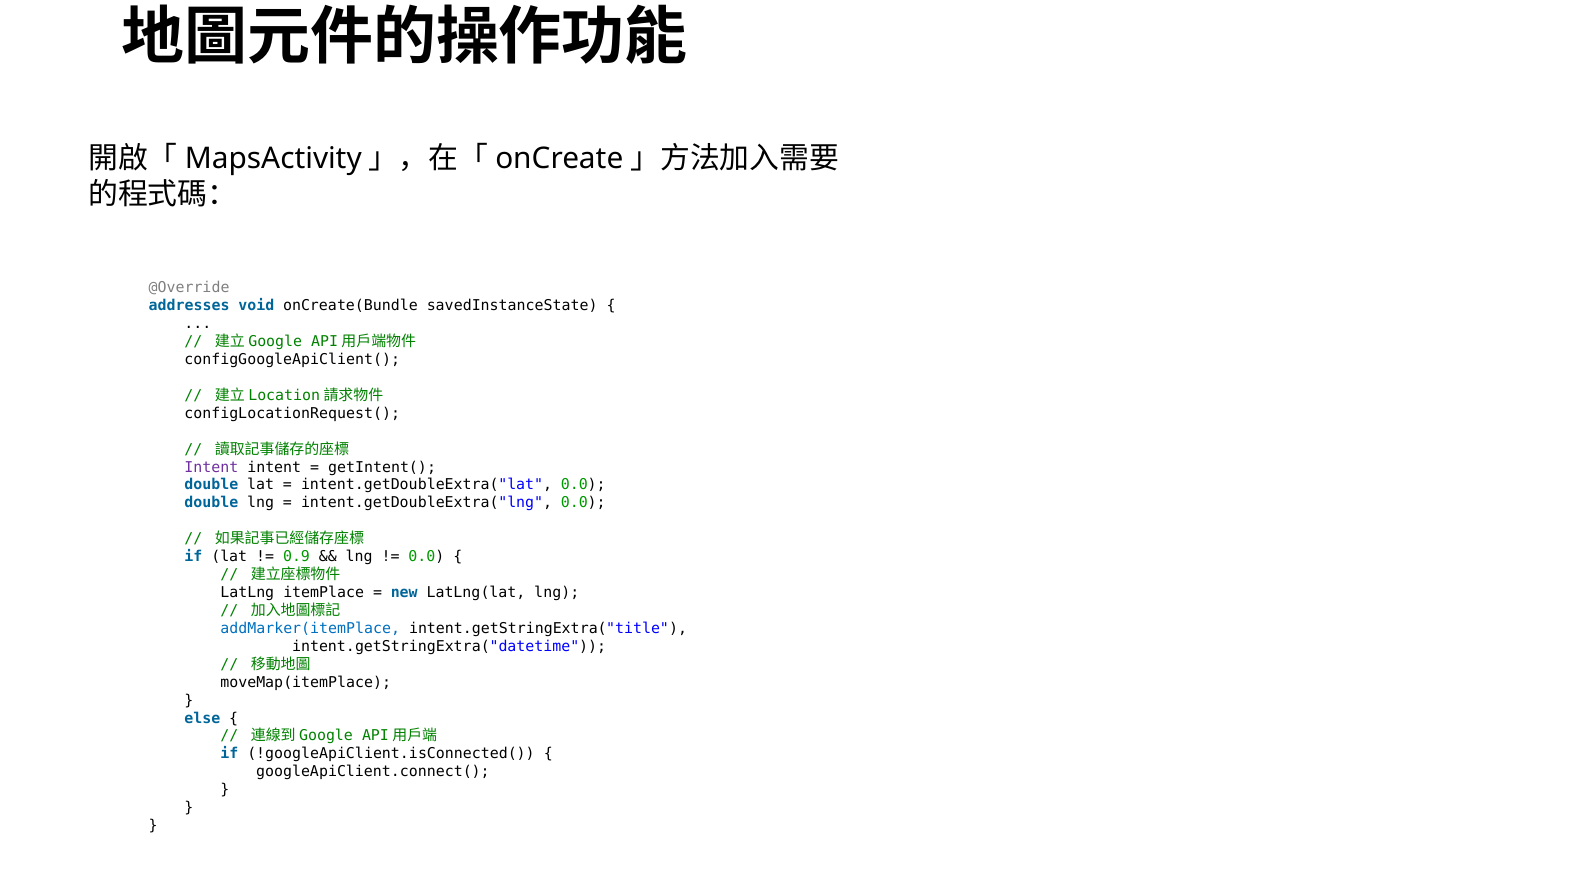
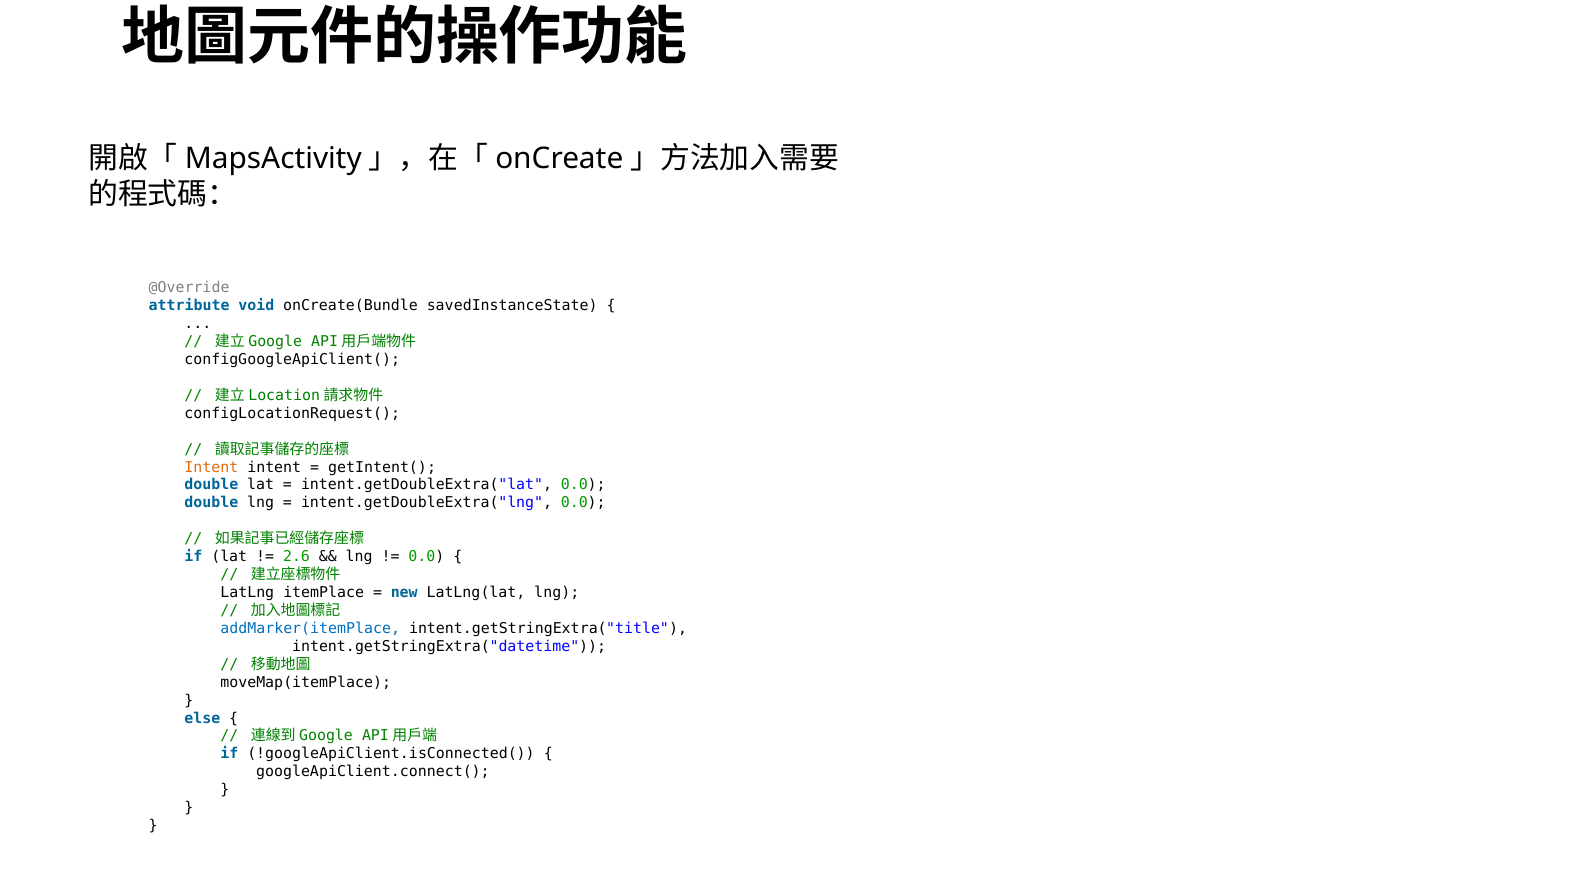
addresses: addresses -> attribute
Intent at (211, 467) colour: purple -> orange
0.9: 0.9 -> 2.6
